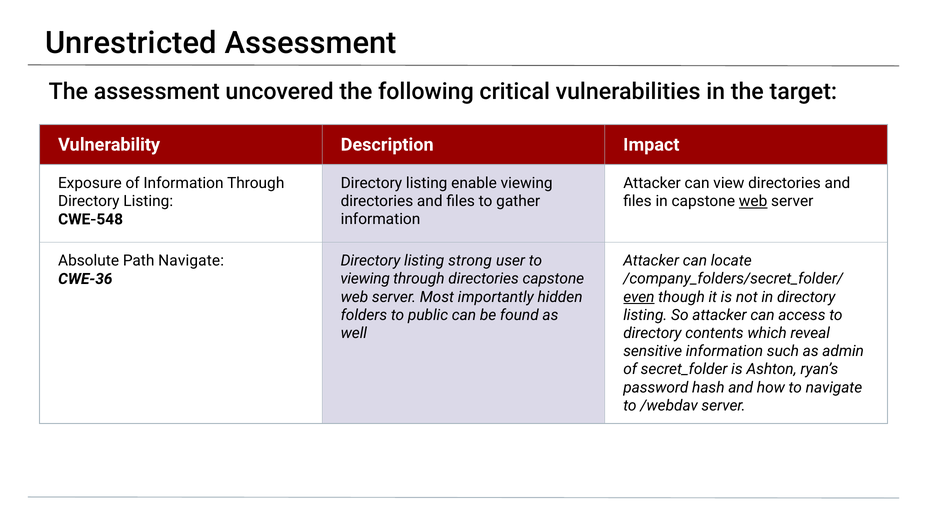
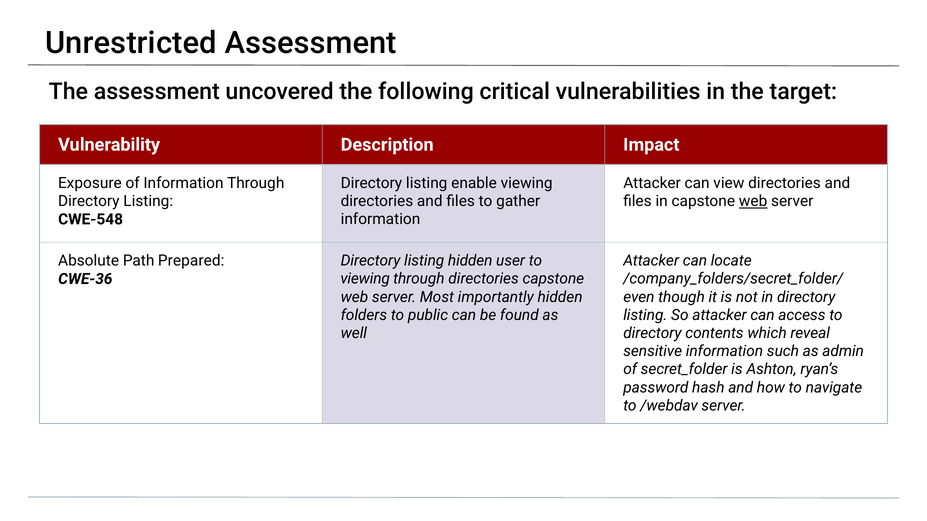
Path Navigate: Navigate -> Prepared
listing strong: strong -> hidden
even underline: present -> none
